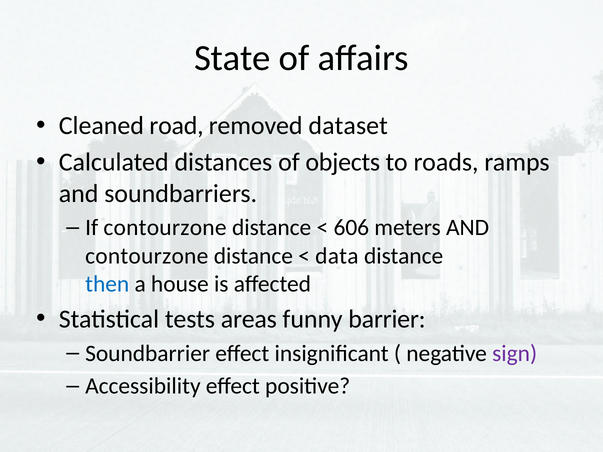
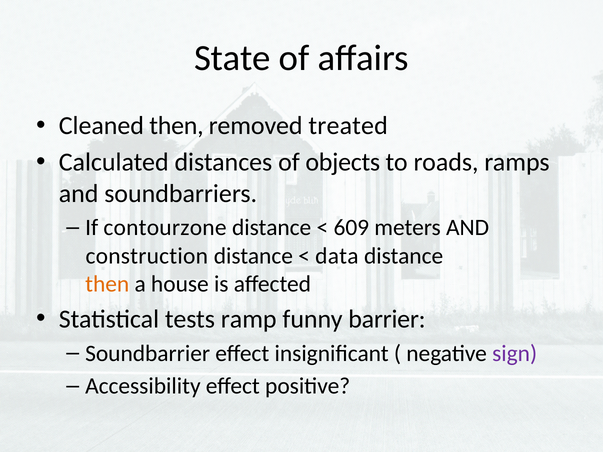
Cleaned road: road -> then
dataset: dataset -> treated
606: 606 -> 609
contourzone at (147, 256): contourzone -> construction
then at (107, 284) colour: blue -> orange
areas: areas -> ramp
